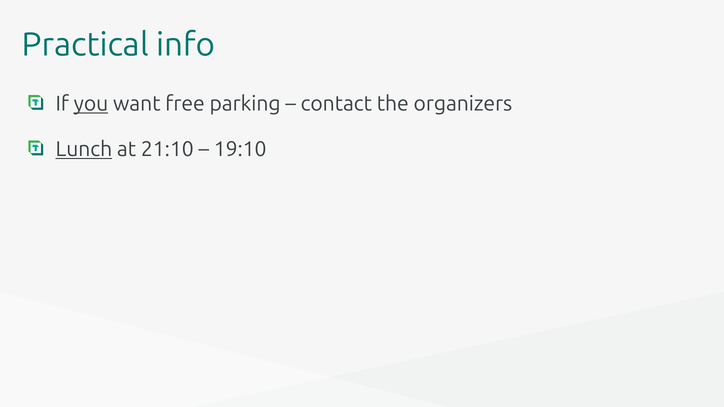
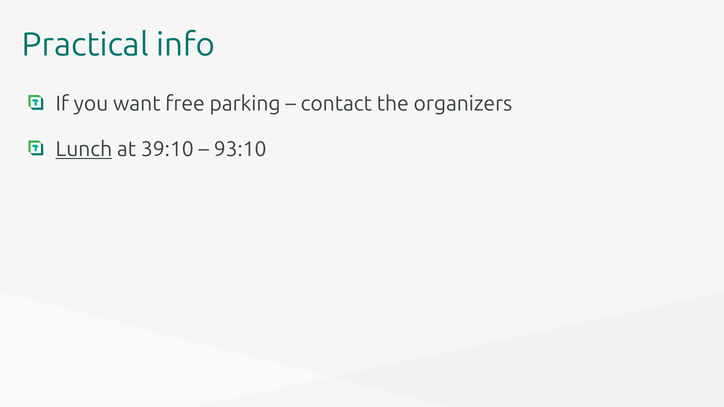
you underline: present -> none
21:10: 21:10 -> 39:10
19:10: 19:10 -> 93:10
